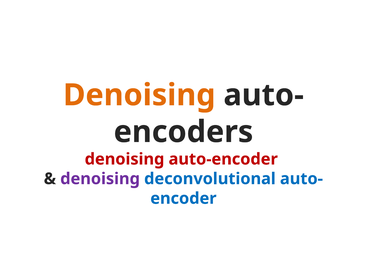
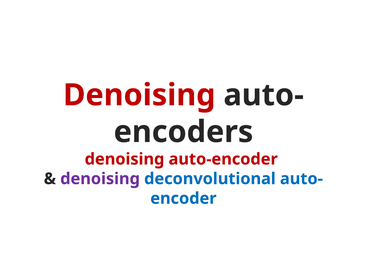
Denoising at (139, 95) colour: orange -> red
